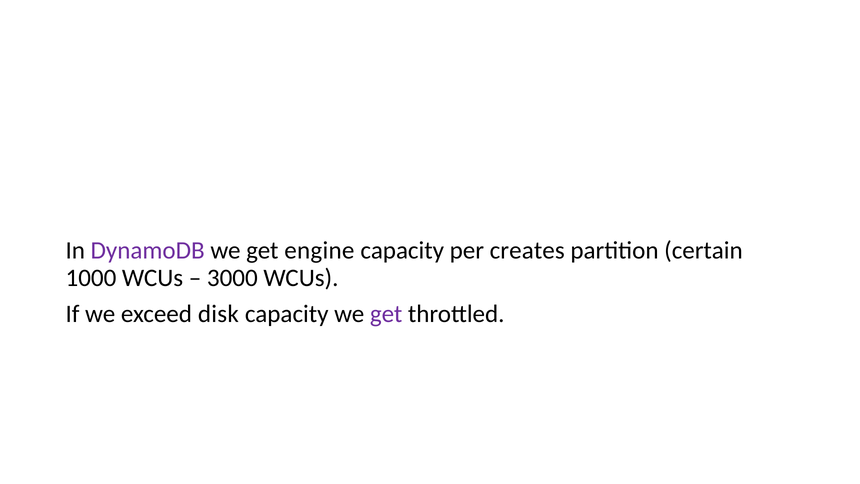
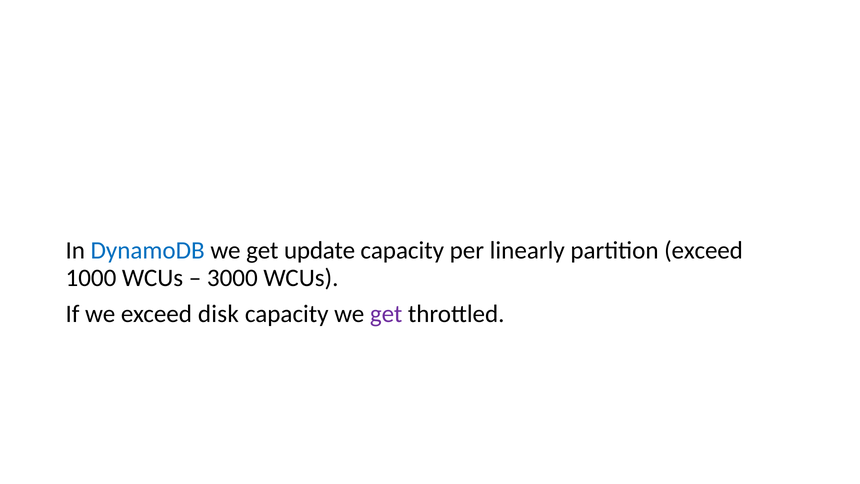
DynamoDB colour: purple -> blue
engine: engine -> update
creates: creates -> linearly
partition certain: certain -> exceed
